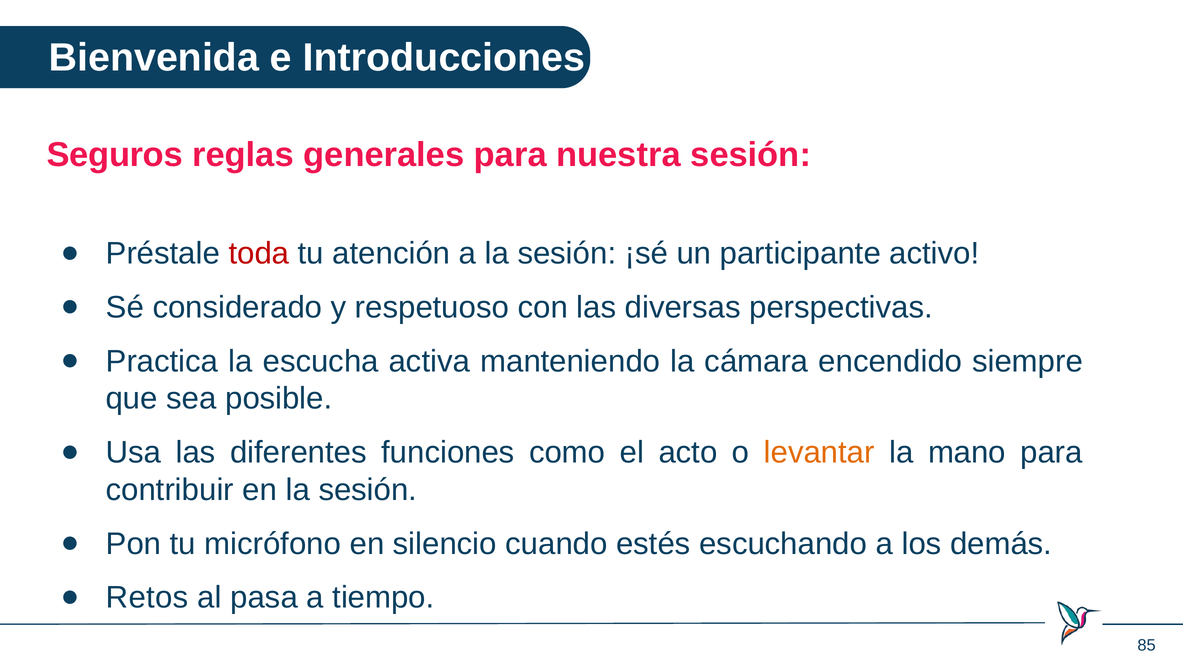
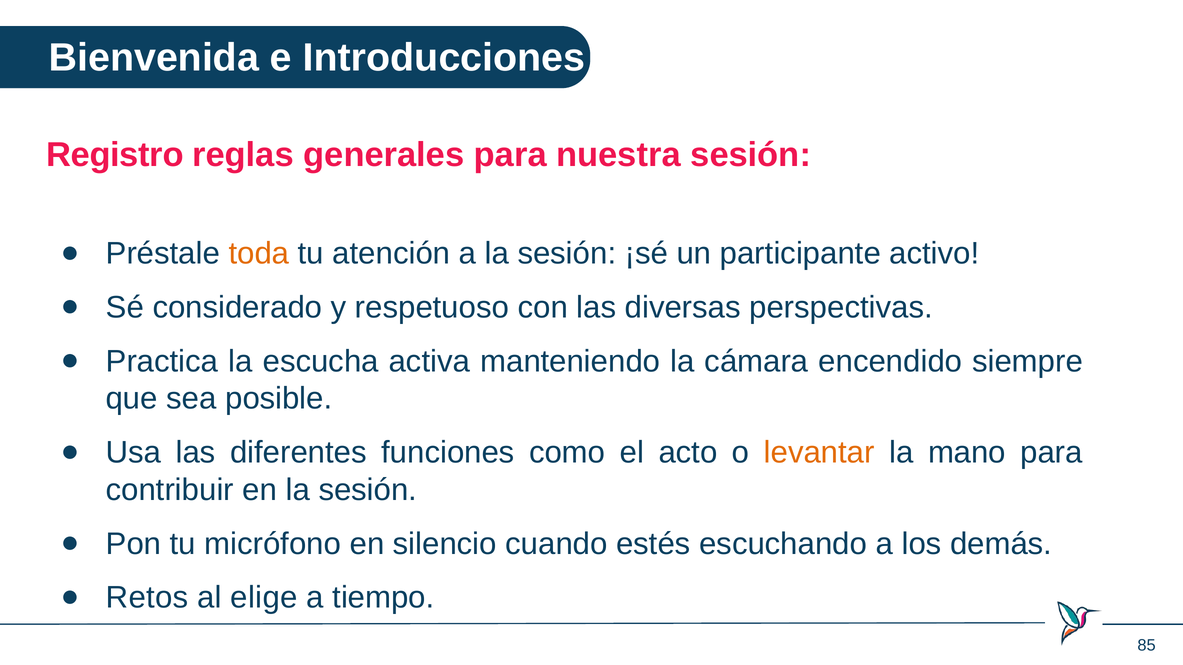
Seguros: Seguros -> Registro
toda colour: red -> orange
pasa: pasa -> elige
